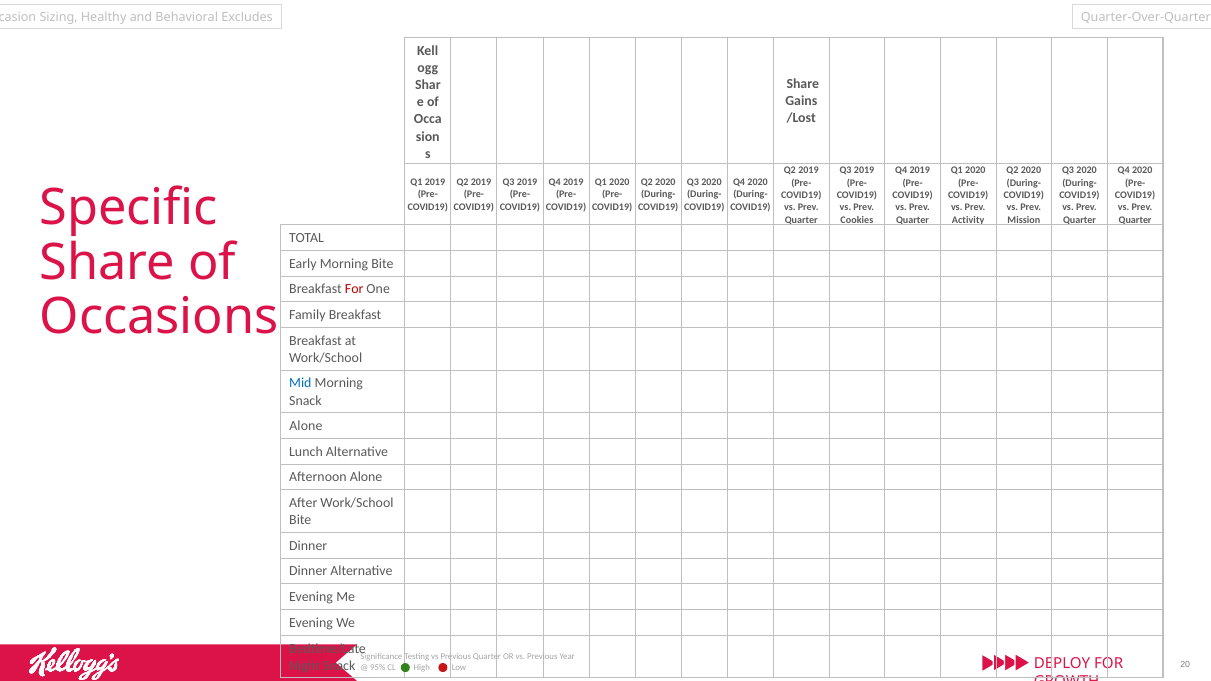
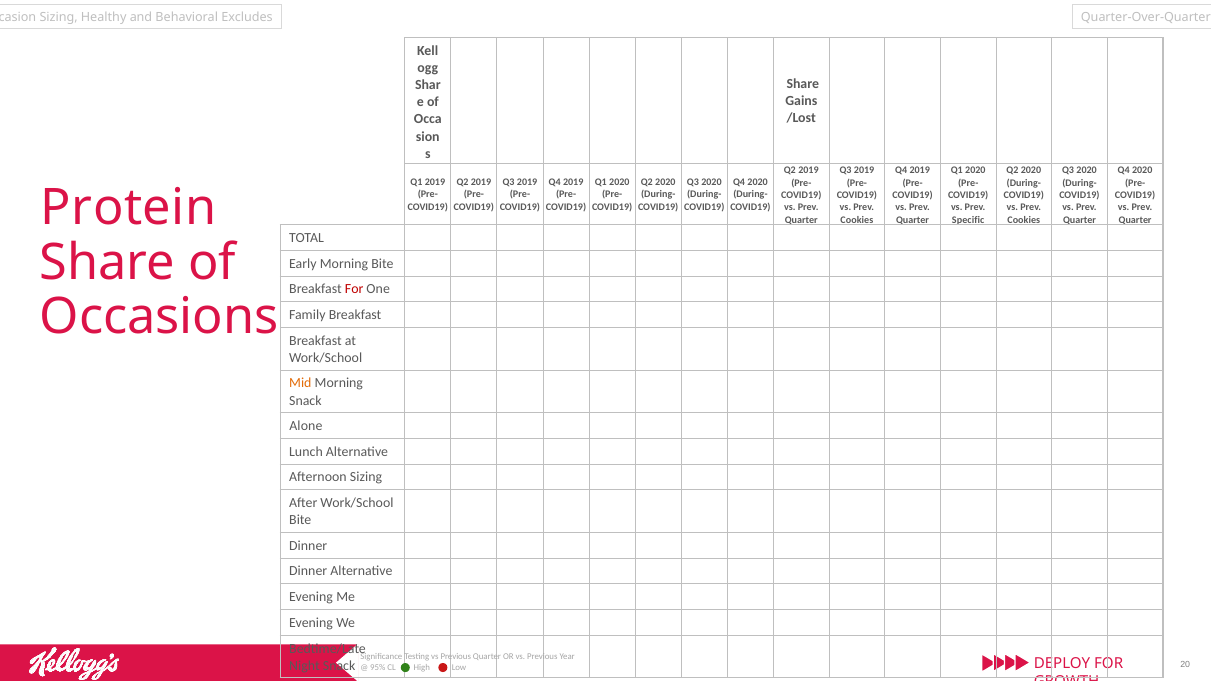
Specific: Specific -> Protein
Activity: Activity -> Specific
Mission at (1024, 220): Mission -> Cookies
Mid colour: blue -> orange
Afternoon Alone: Alone -> Sizing
